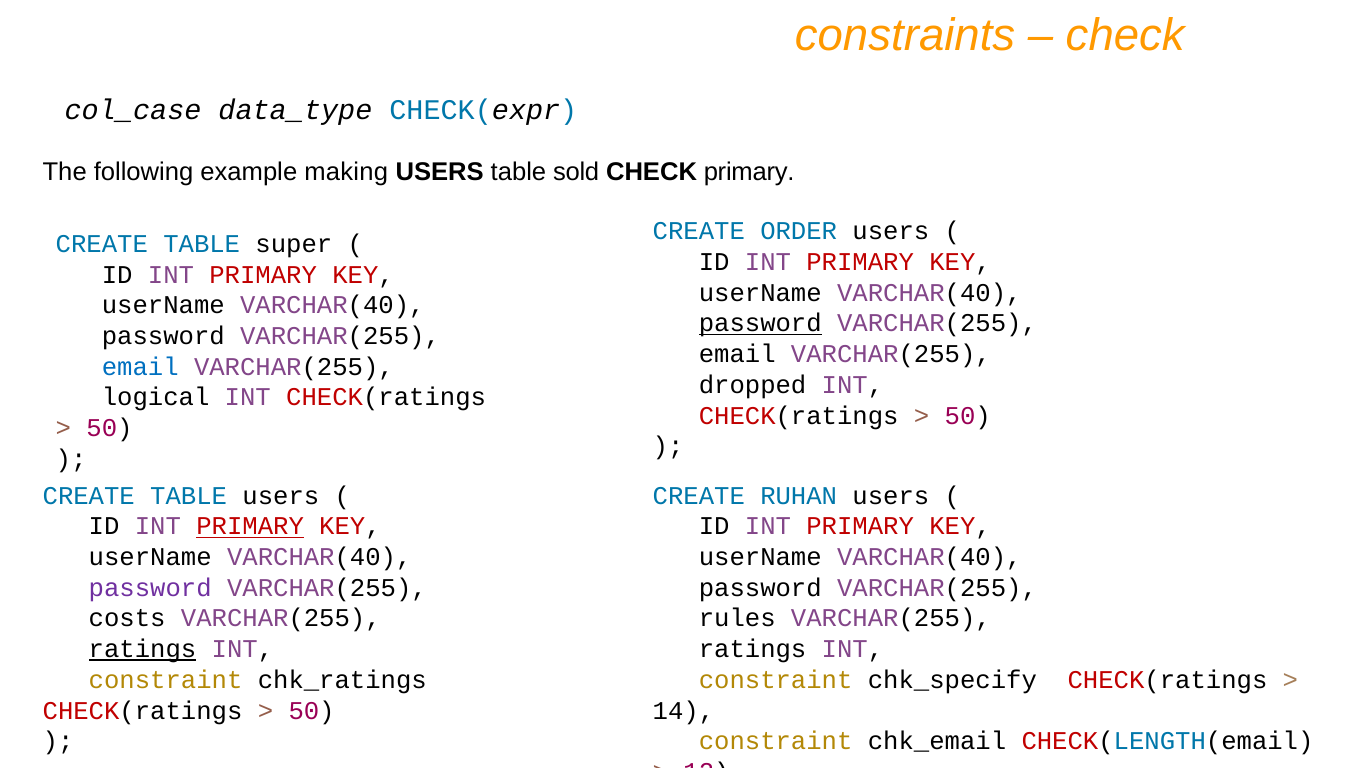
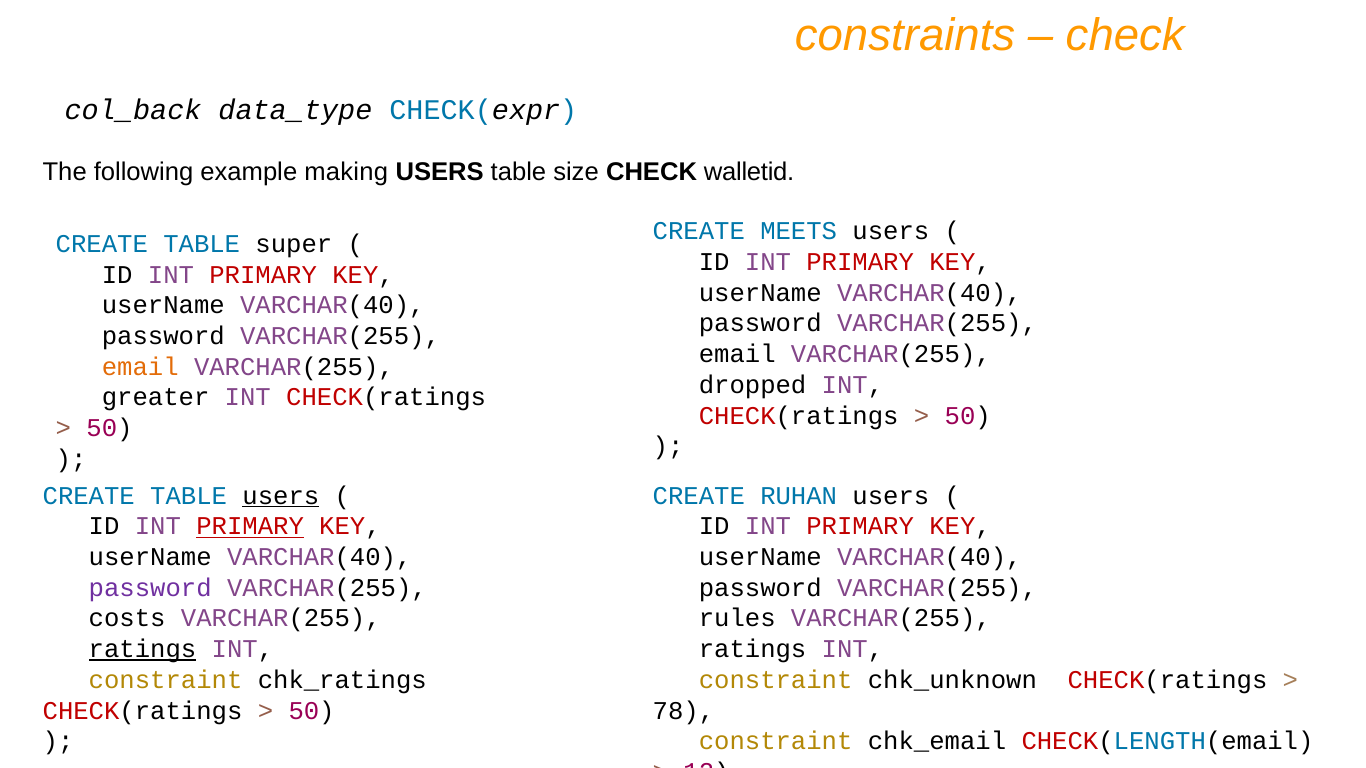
col_case: col_case -> col_back
sold: sold -> size
CHECK primary: primary -> walletid
ORDER: ORDER -> MEETS
password at (760, 324) underline: present -> none
email at (140, 367) colour: blue -> orange
logical: logical -> greater
users at (281, 496) underline: none -> present
chk_specify: chk_specify -> chk_unknown
14: 14 -> 78
